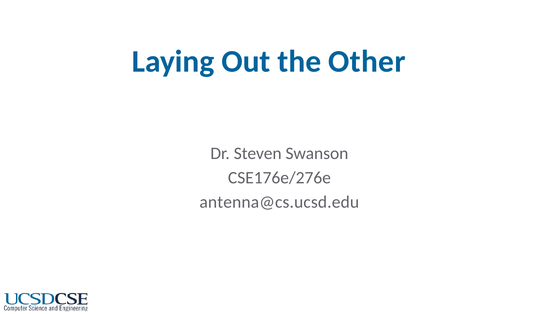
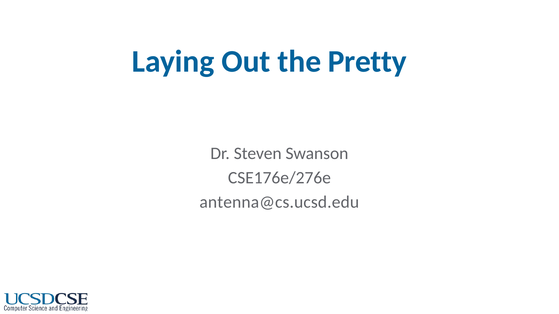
Other: Other -> Pretty
